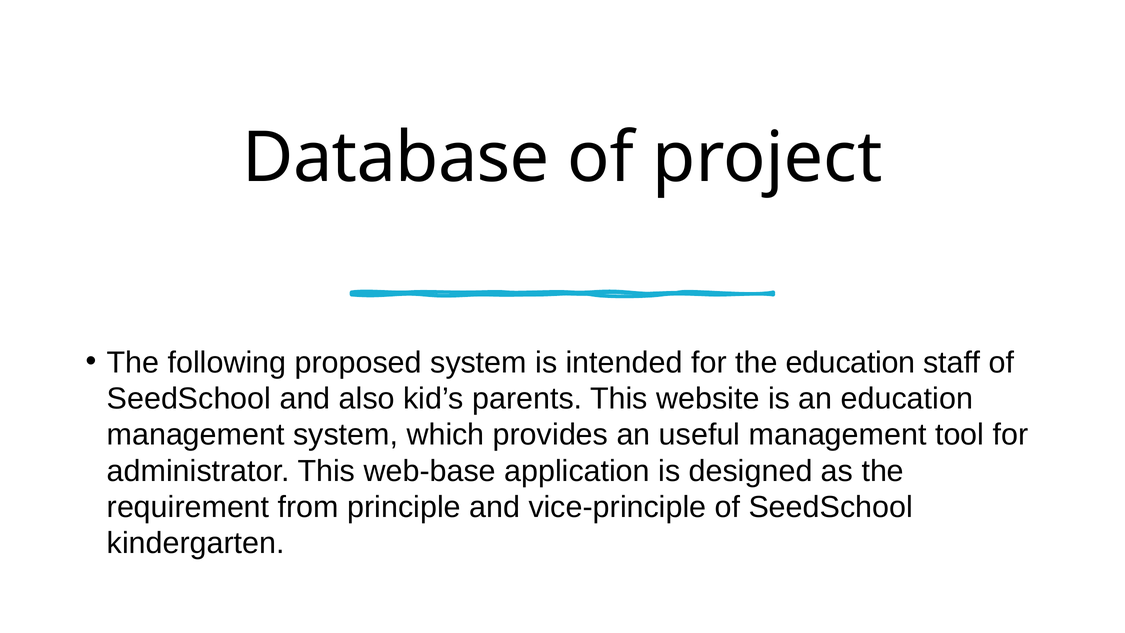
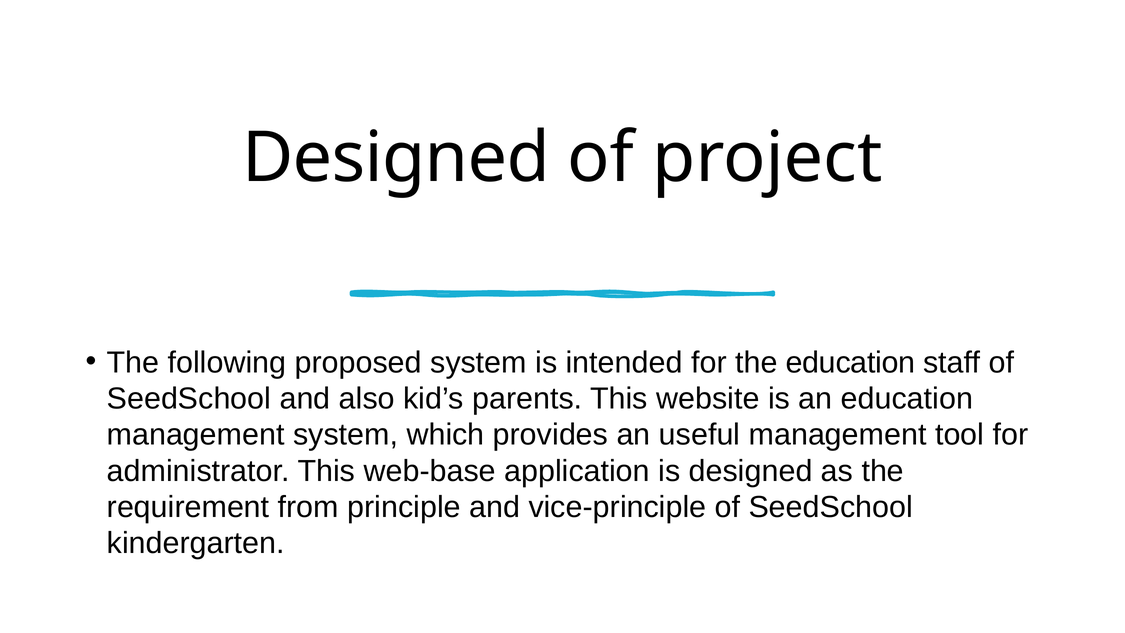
Database at (396, 158): Database -> Designed
